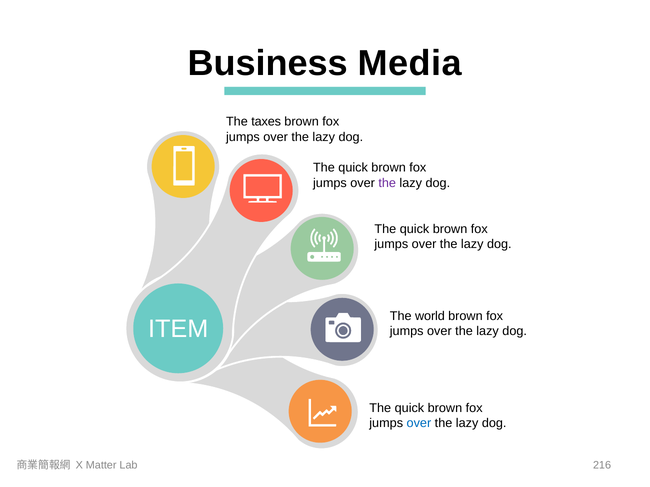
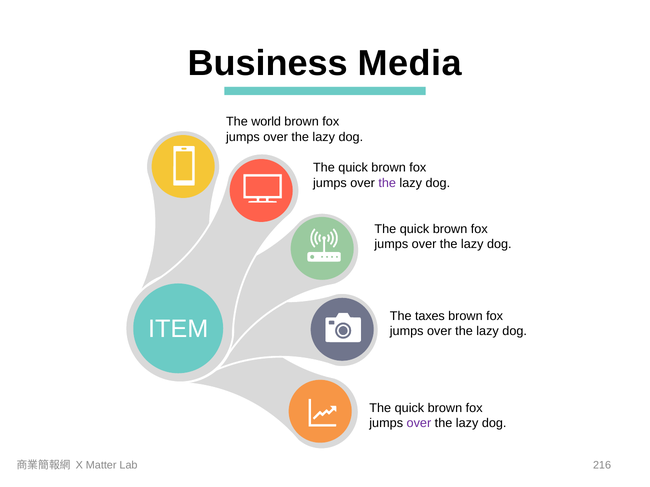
taxes: taxes -> world
world: world -> taxes
over at (419, 424) colour: blue -> purple
